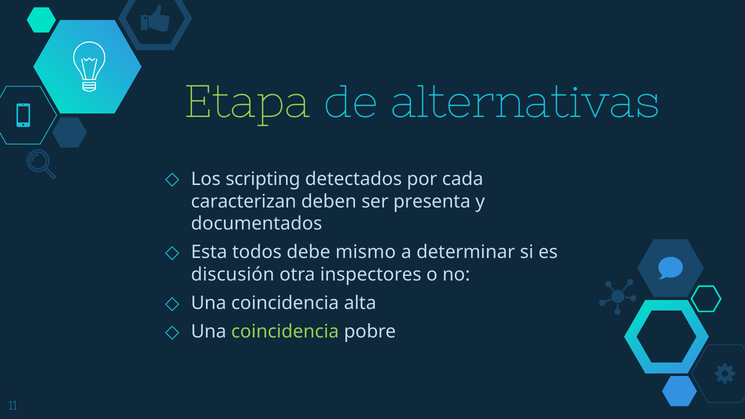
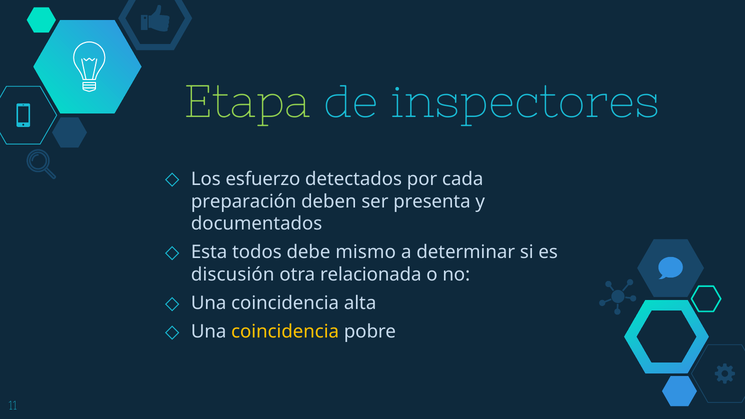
alternativas: alternativas -> inspectores
scripting: scripting -> esfuerzo
caracterizan: caracterizan -> preparación
inspectores: inspectores -> relacionada
coincidencia at (285, 332) colour: light green -> yellow
